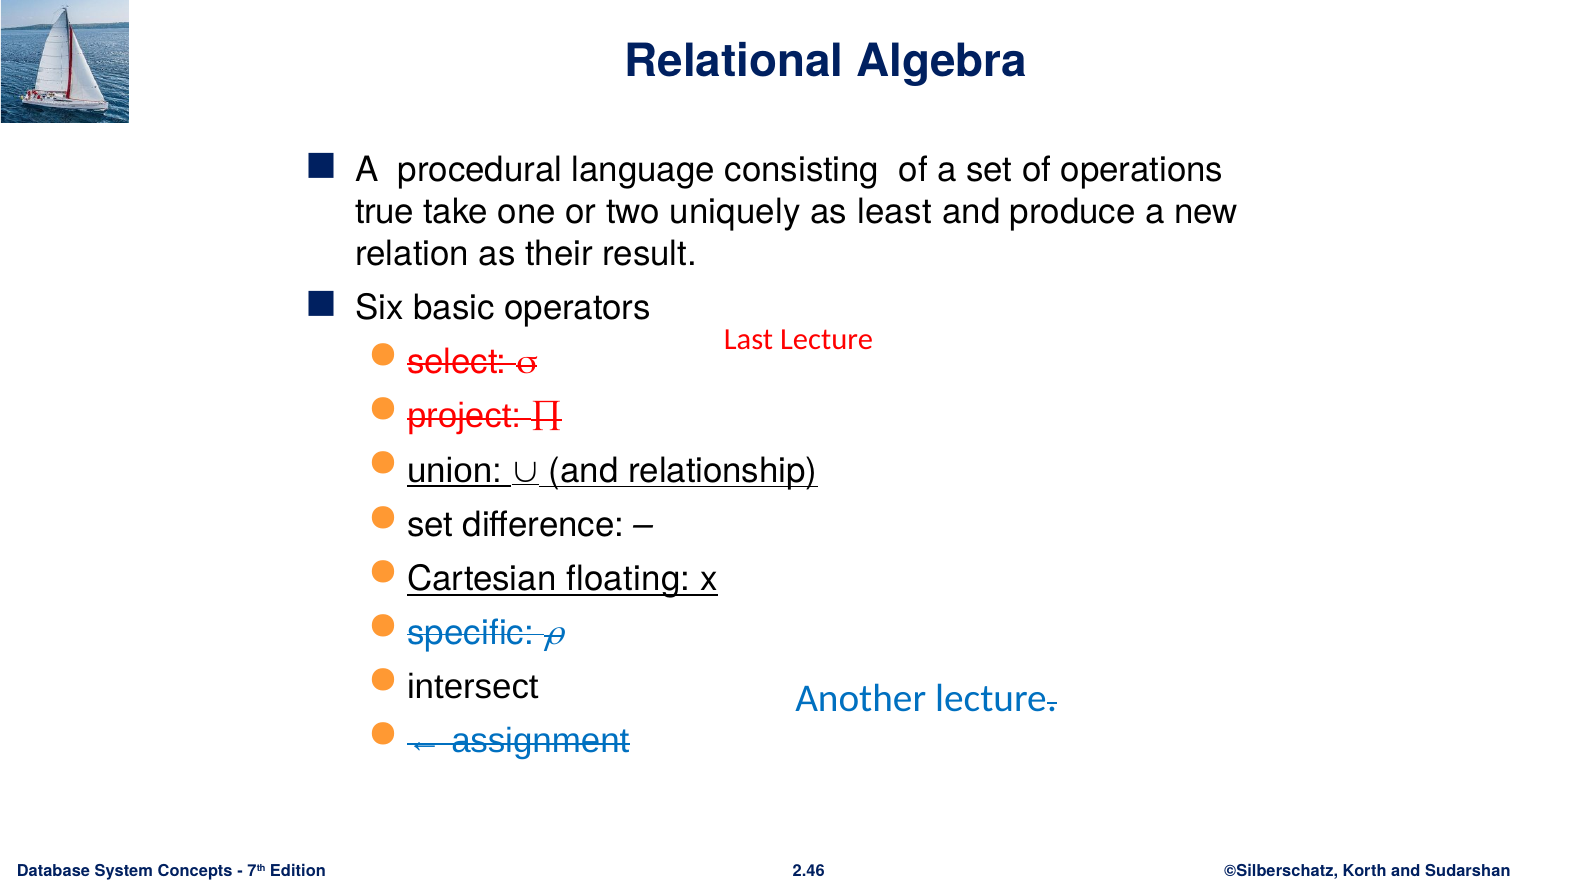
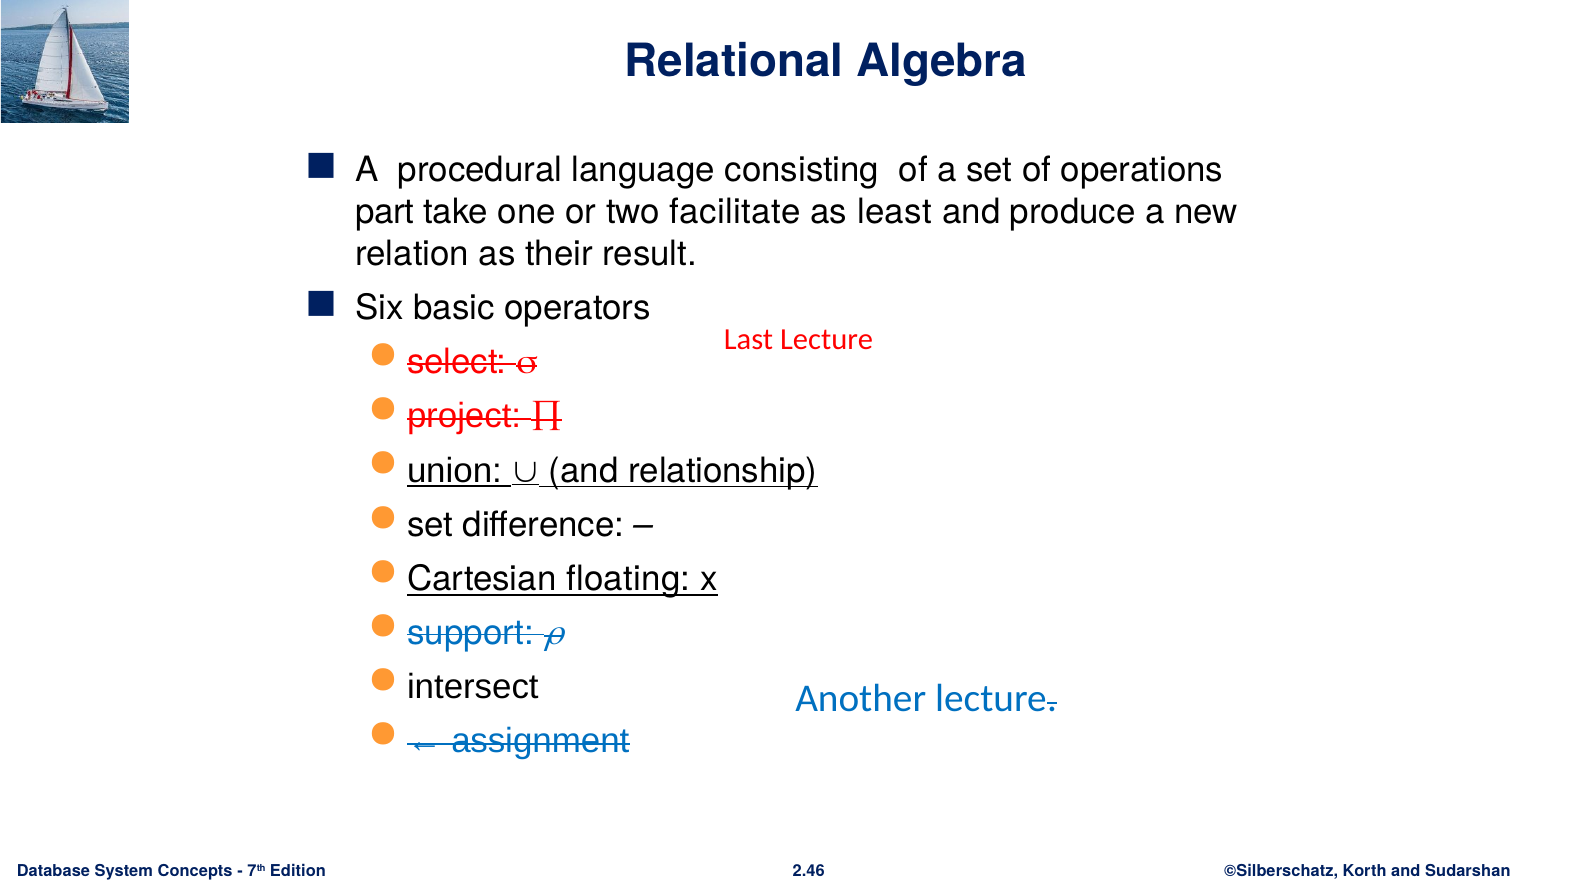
true: true -> part
uniquely: uniquely -> facilitate
specific: specific -> support
